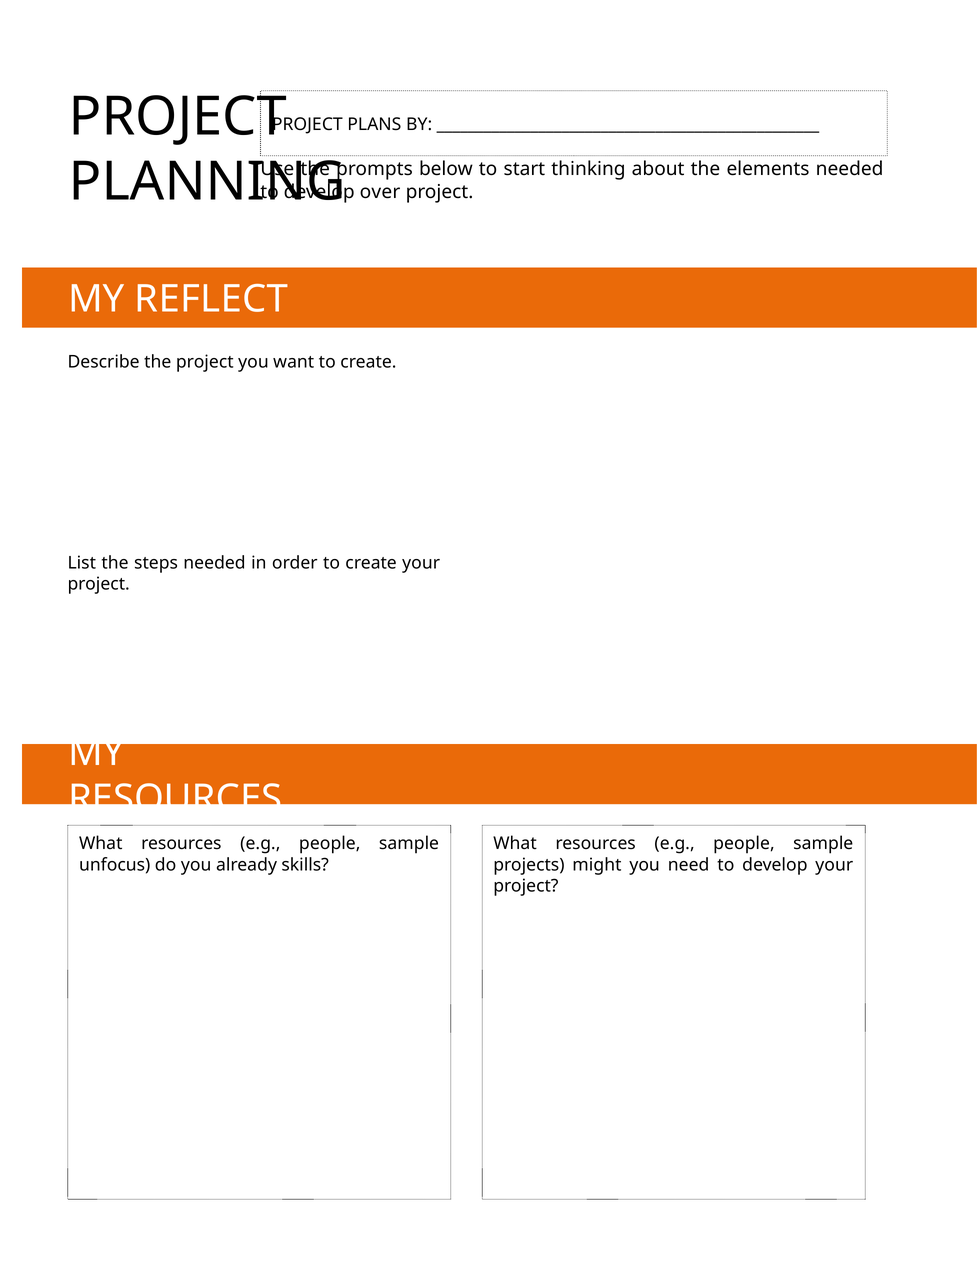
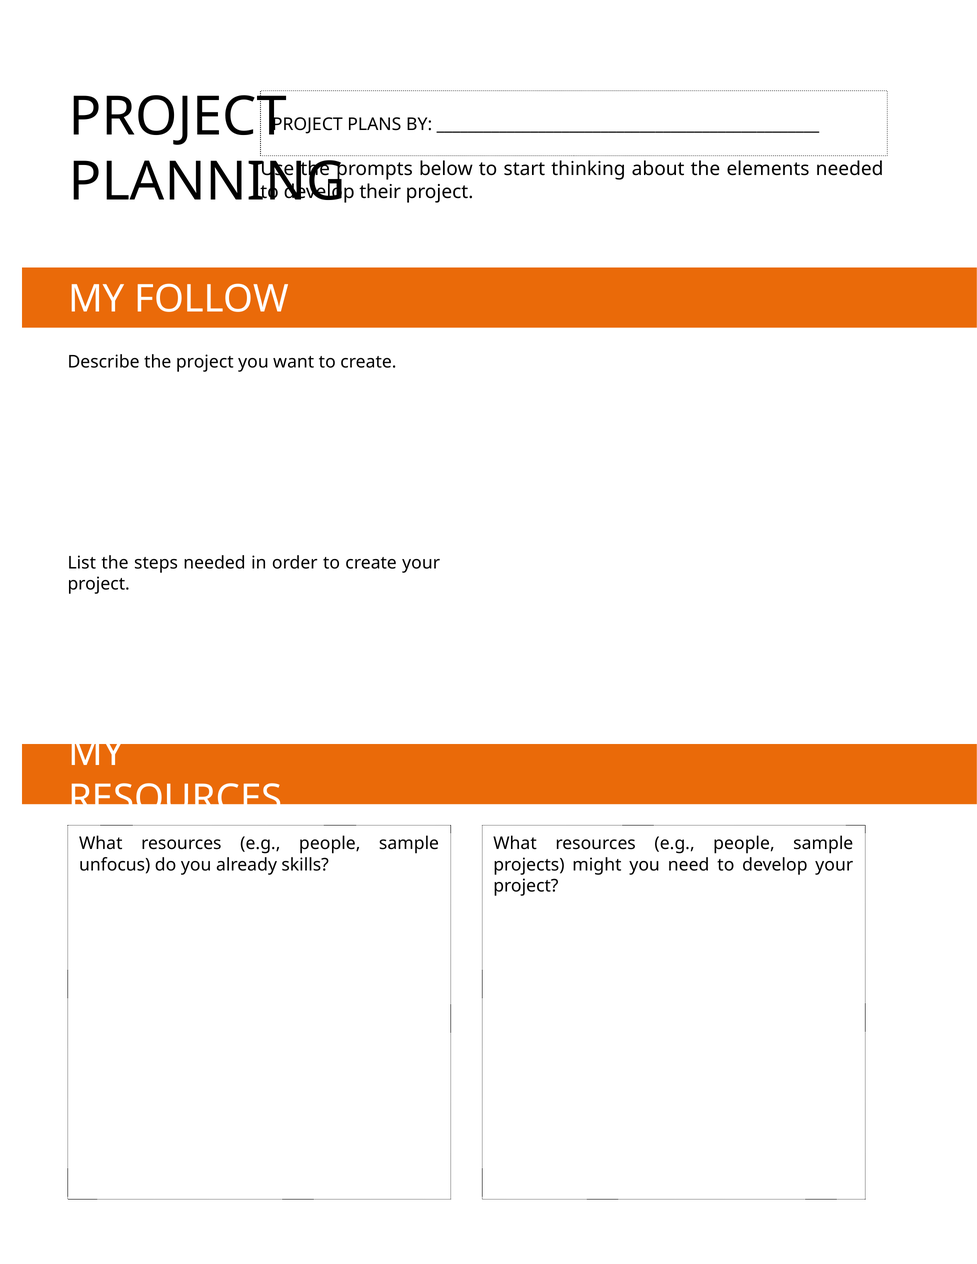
over: over -> their
REFLECT: REFLECT -> FOLLOW
